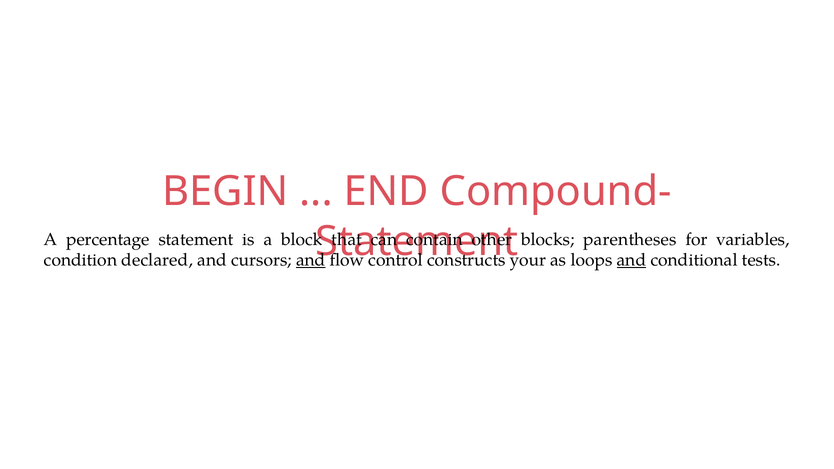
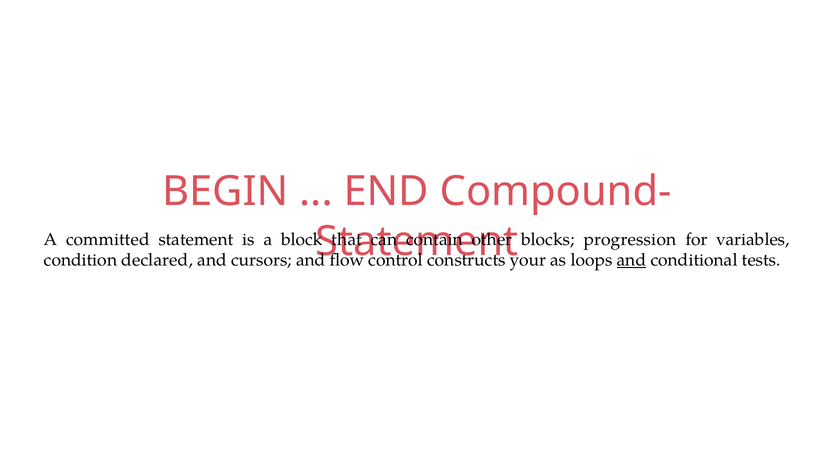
percentage: percentage -> committed
parentheses: parentheses -> progression
and at (311, 260) underline: present -> none
